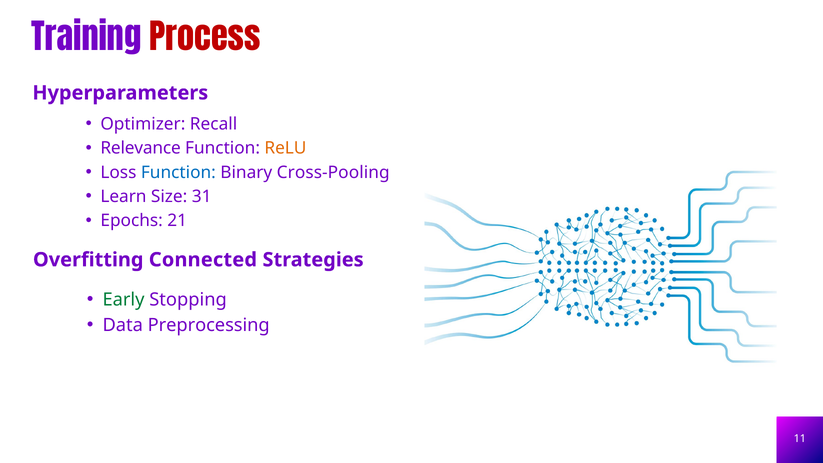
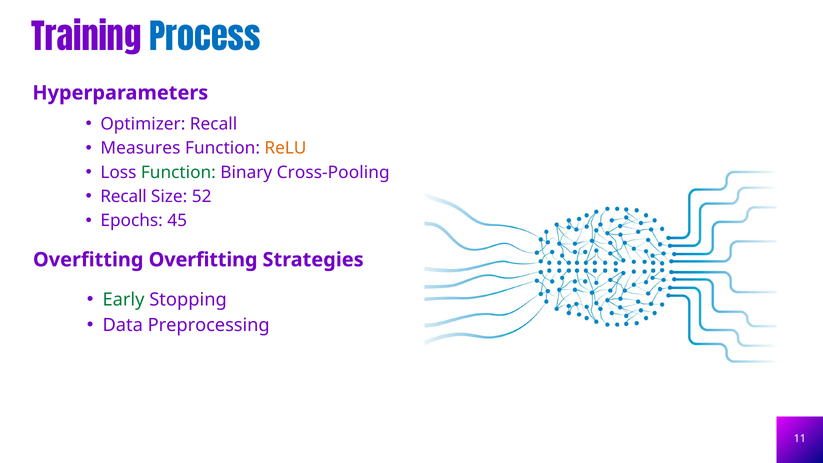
Process colour: red -> blue
Relevance: Relevance -> Measures
Function at (178, 172) colour: blue -> green
Learn at (123, 197): Learn -> Recall
31: 31 -> 52
21: 21 -> 45
Overfitting Connected: Connected -> Overfitting
